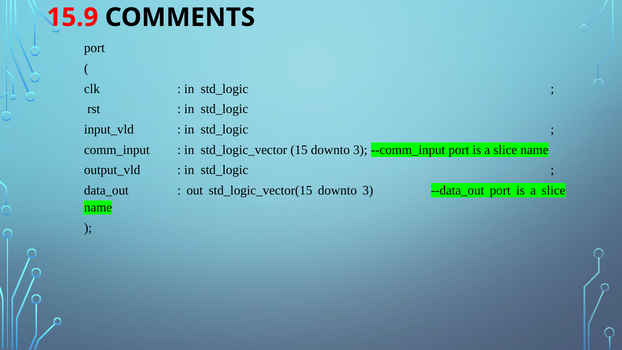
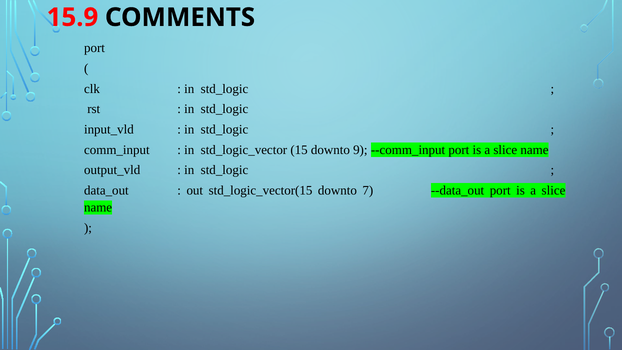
15 downto 3: 3 -> 9
std_logic_vector(15 downto 3: 3 -> 7
